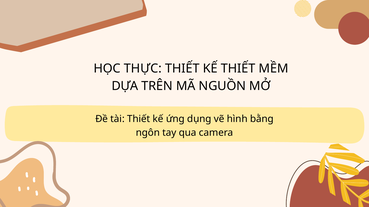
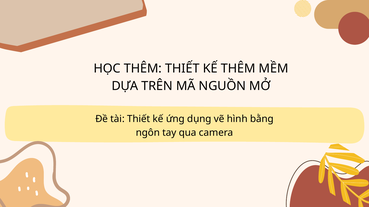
HỌC THỰC: THỰC -> THÊM
KẾ THIẾT: THIẾT -> THÊM
